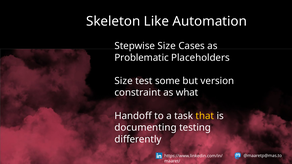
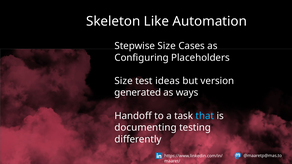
Problematic: Problematic -> Configuring
some: some -> ideas
constraint: constraint -> generated
what: what -> ways
that colour: yellow -> light blue
